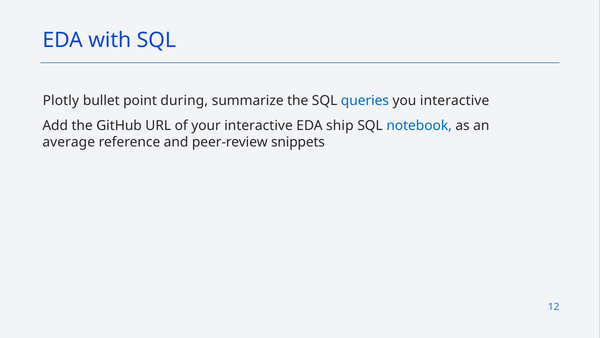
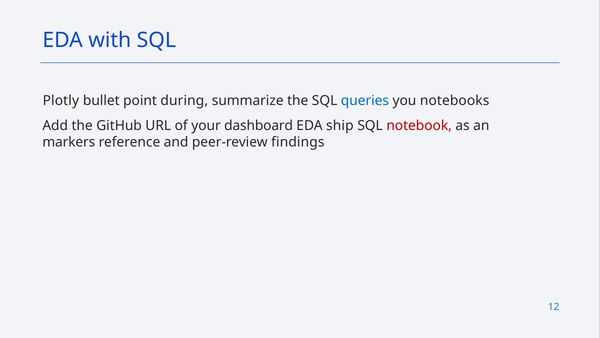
you interactive: interactive -> notebooks
your interactive: interactive -> dashboard
notebook colour: blue -> red
average: average -> markers
snippets: snippets -> findings
